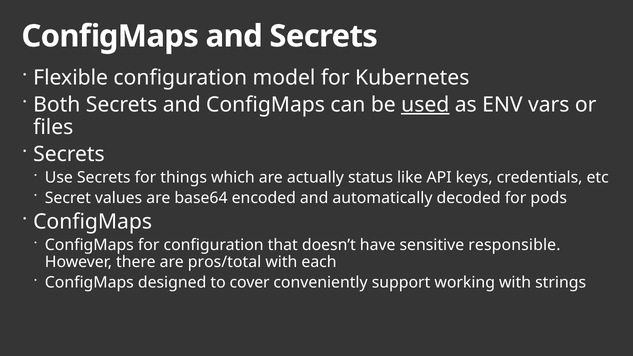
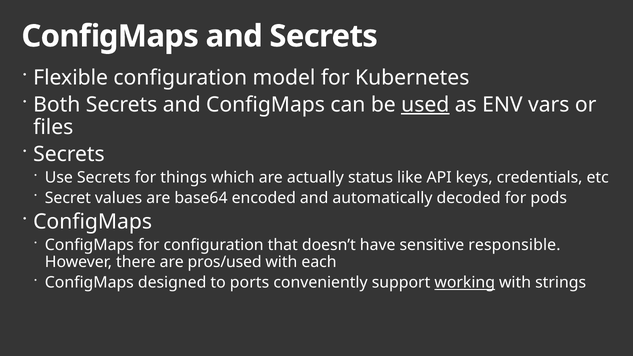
pros/total: pros/total -> pros/used
cover: cover -> ports
working underline: none -> present
